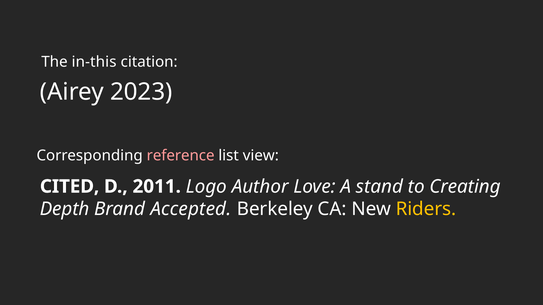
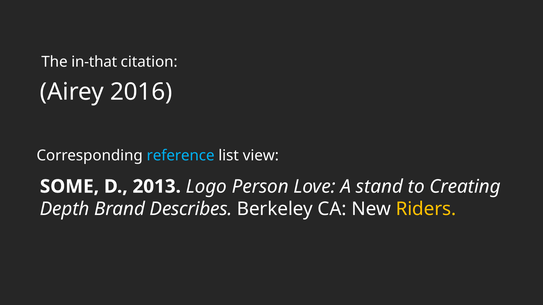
in-this: in-this -> in-that
2023: 2023 -> 2016
reference colour: pink -> light blue
CITED: CITED -> SOME
2011: 2011 -> 2013
Author: Author -> Person
Accepted: Accepted -> Describes
